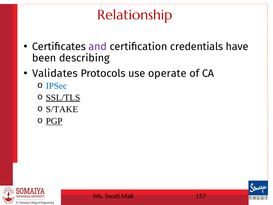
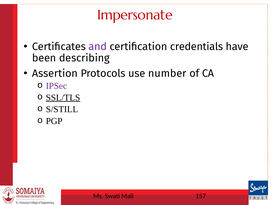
Relationship: Relationship -> Impersonate
Validates: Validates -> Assertion
operate: operate -> number
IPSec colour: blue -> purple
S/TAKE: S/TAKE -> S/STILL
PGP underline: present -> none
